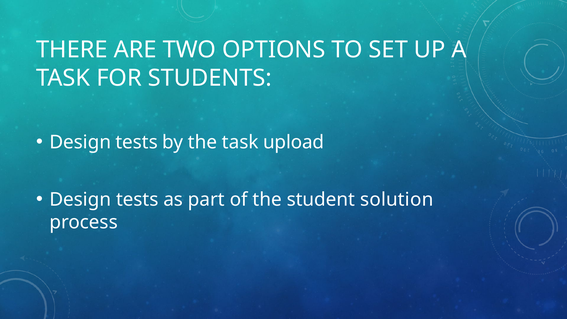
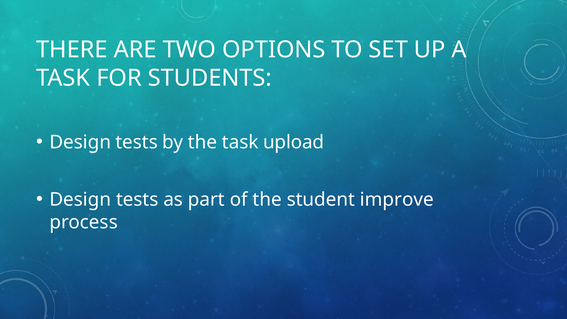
solution: solution -> improve
